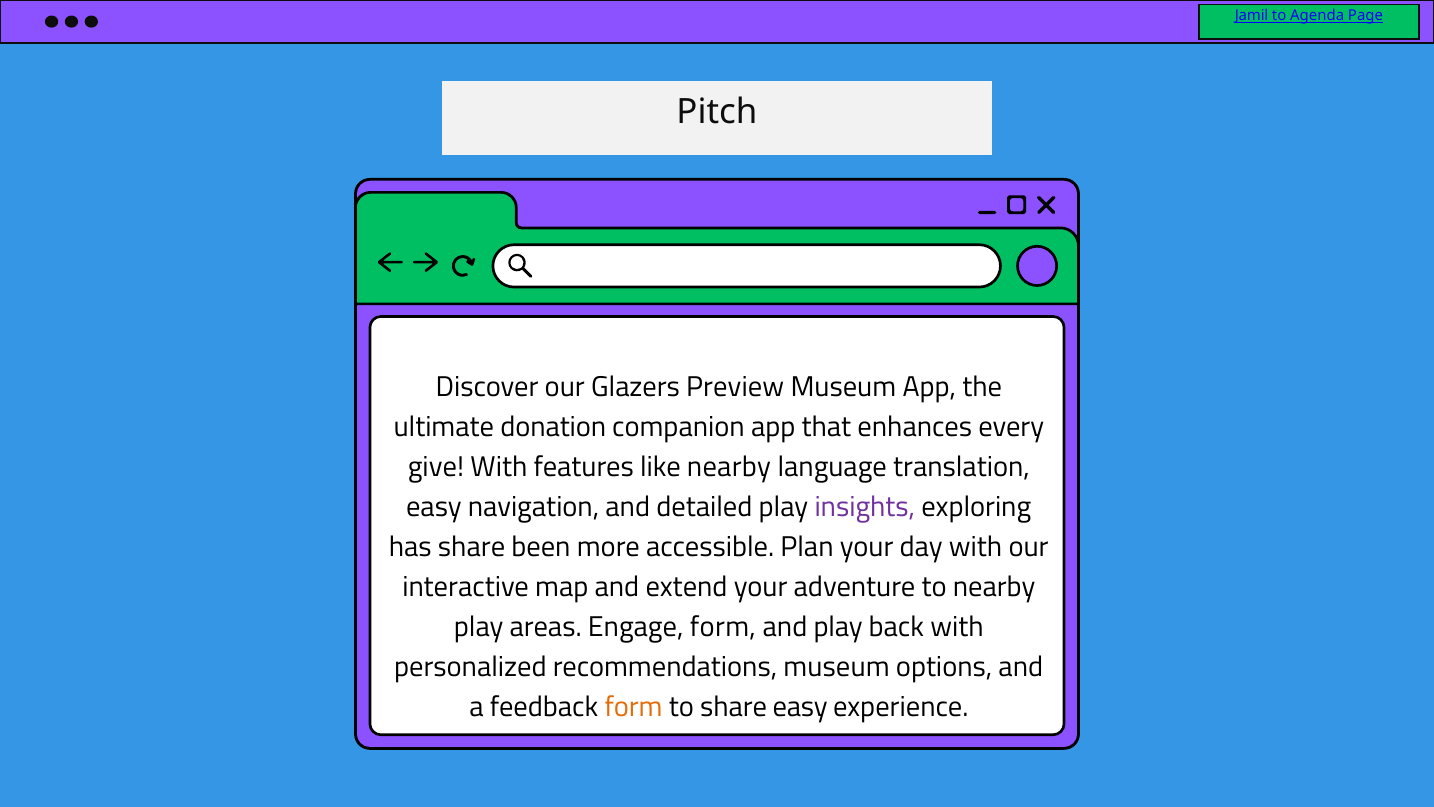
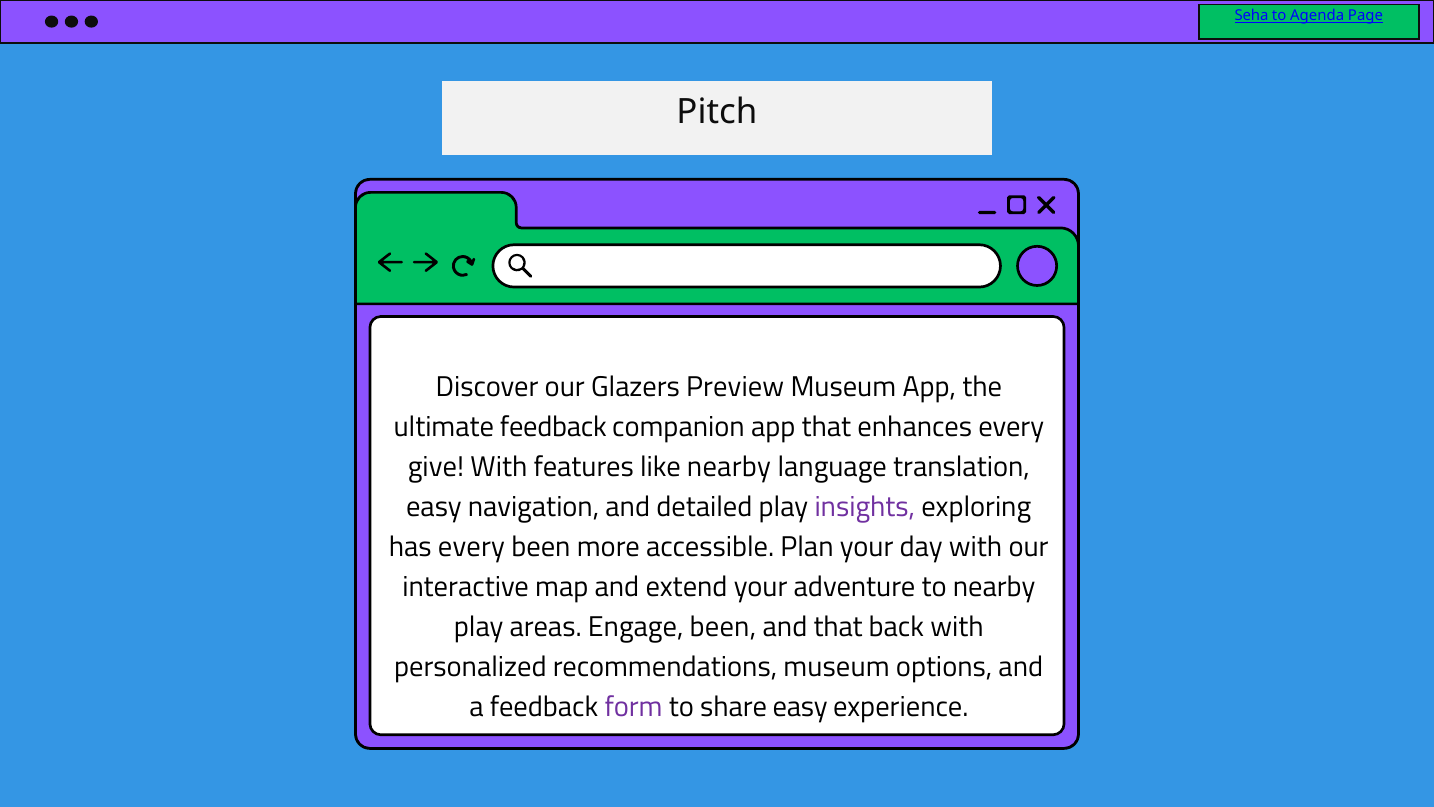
Jamil: Jamil -> Seha
ultimate donation: donation -> feedback
has share: share -> every
Engage form: form -> been
and play: play -> that
form at (634, 707) colour: orange -> purple
